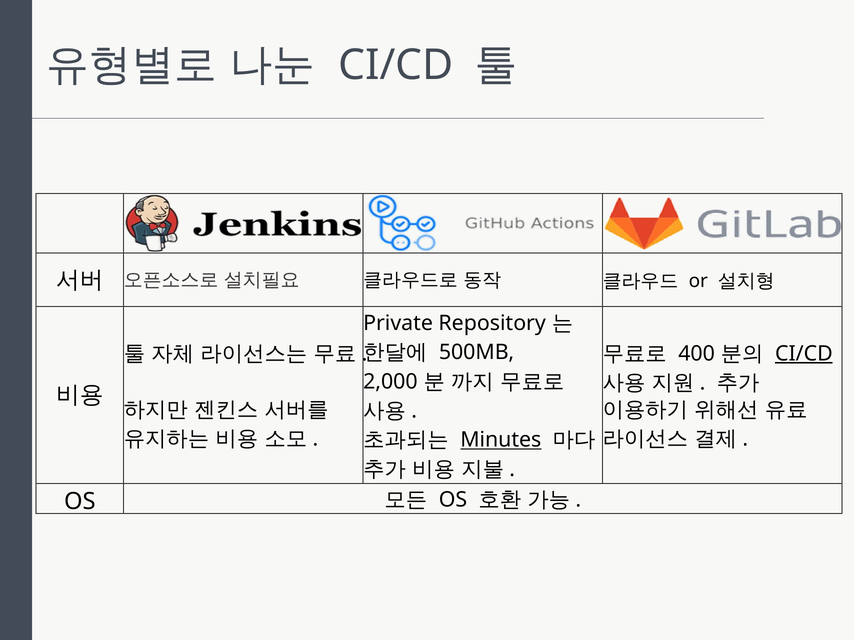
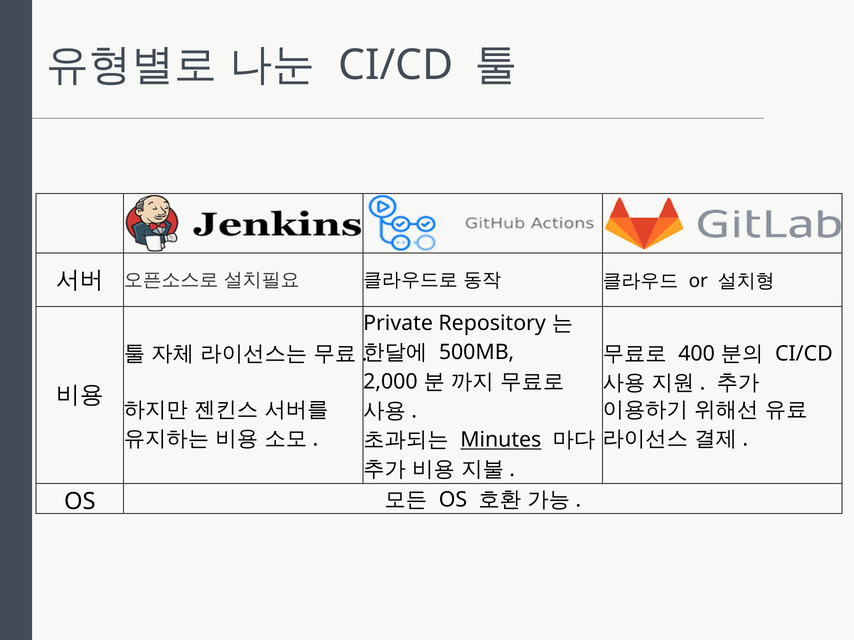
CI/CD at (804, 354) underline: present -> none
